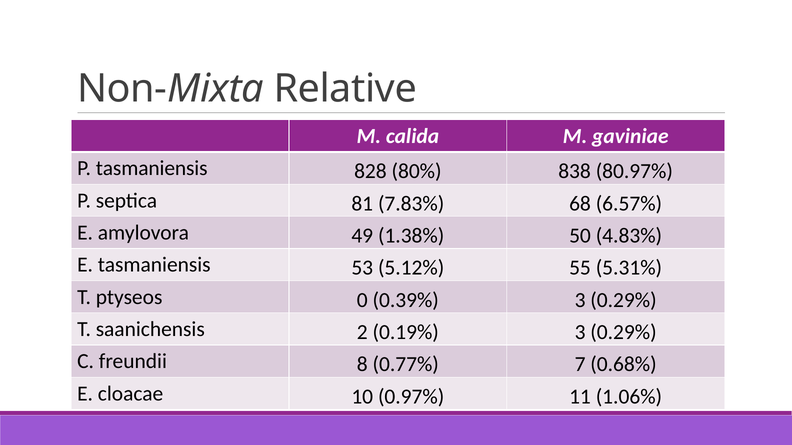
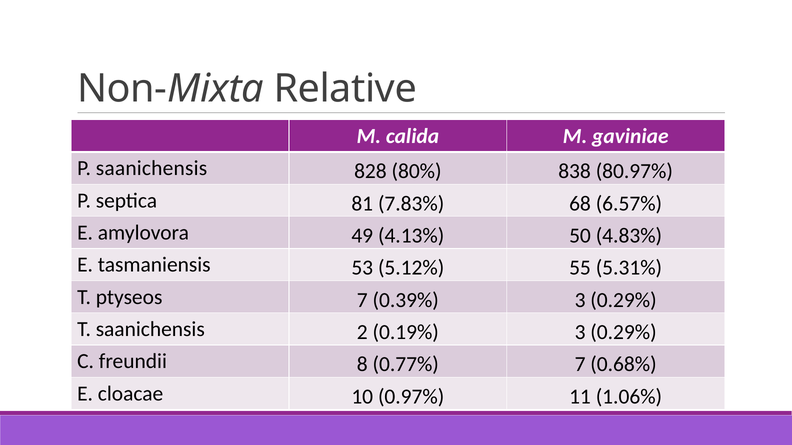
P tasmaniensis: tasmaniensis -> saanichensis
1.38%: 1.38% -> 4.13%
ptyseos 0: 0 -> 7
